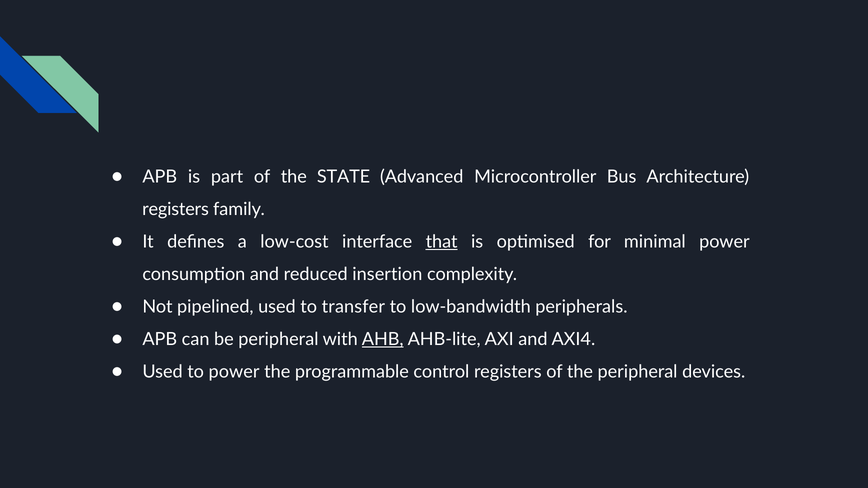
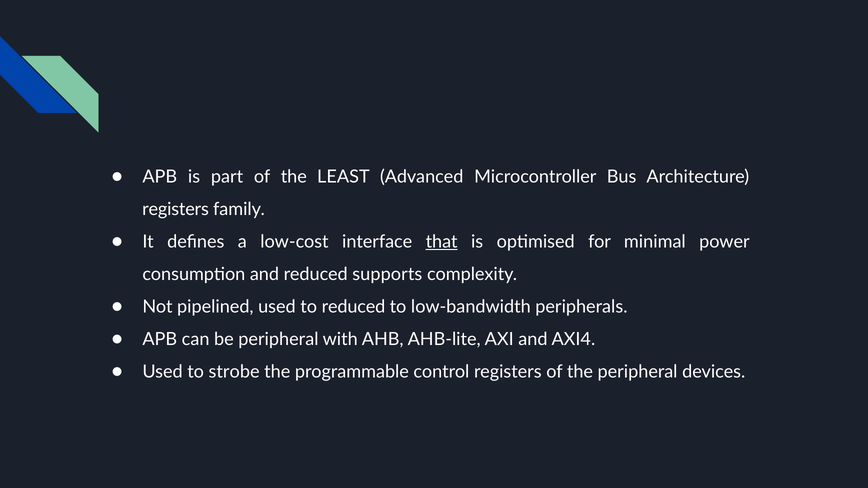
STATE: STATE -> LEAST
insertion: insertion -> supports
to transfer: transfer -> reduced
AHB underline: present -> none
to power: power -> strobe
